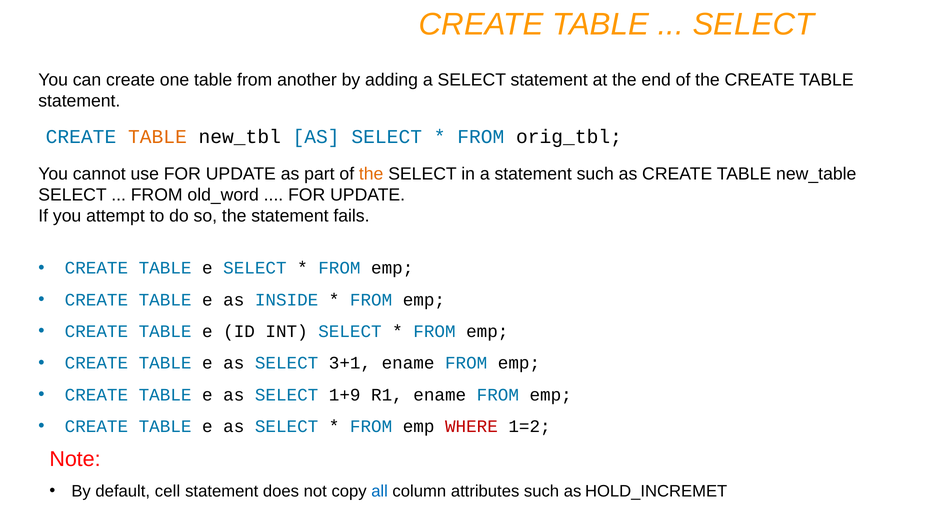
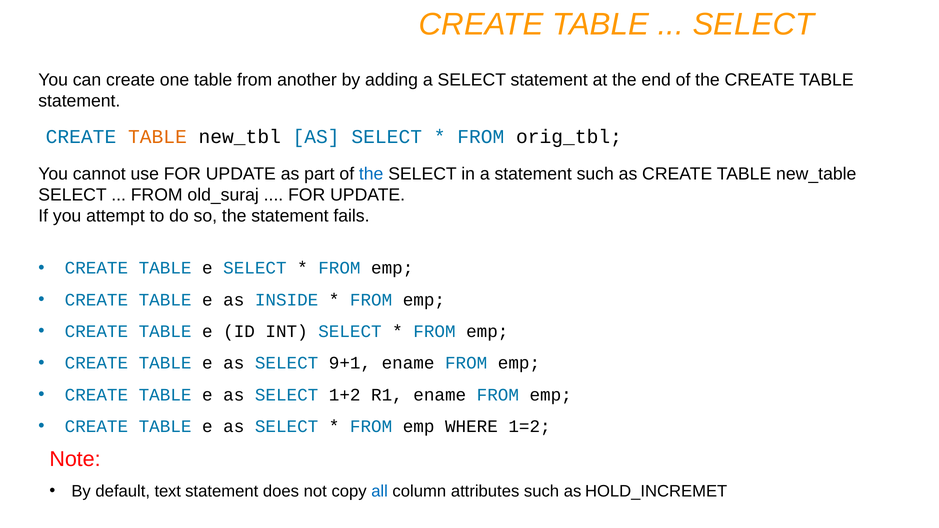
the at (371, 174) colour: orange -> blue
old_word: old_word -> old_suraj
3+1: 3+1 -> 9+1
1+9: 1+9 -> 1+2
WHERE colour: red -> black
cell: cell -> text
